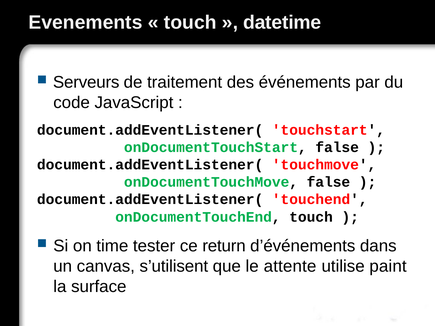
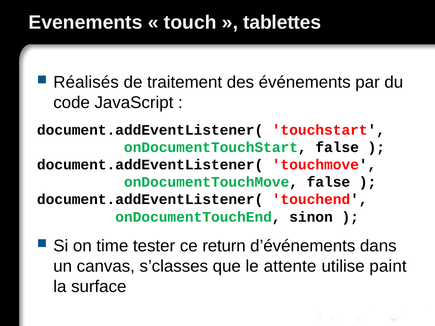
datetime: datetime -> tablettes
Serveurs: Serveurs -> Réalisés
onDocumentTouchEnd touch: touch -> sinon
s’utilisent: s’utilisent -> s’classes
